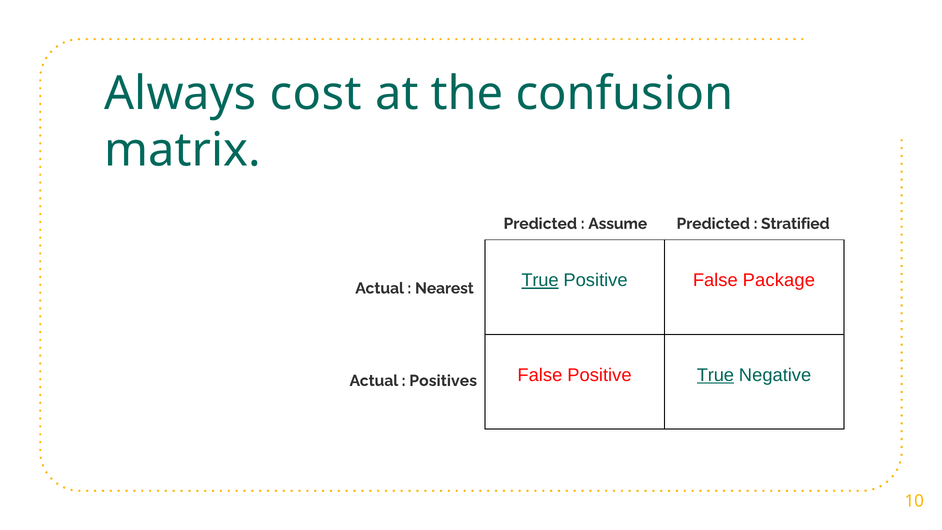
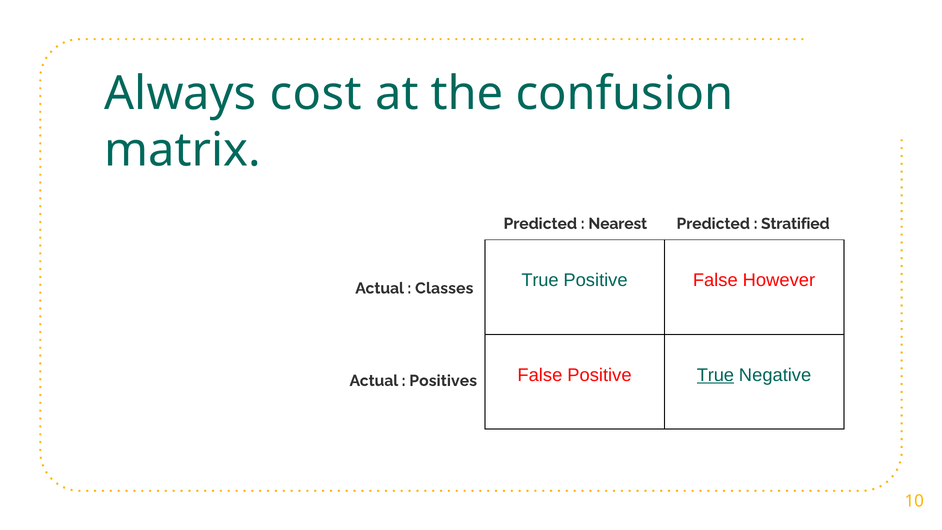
Assume: Assume -> Nearest
True at (540, 280) underline: present -> none
Package: Package -> However
Nearest: Nearest -> Classes
